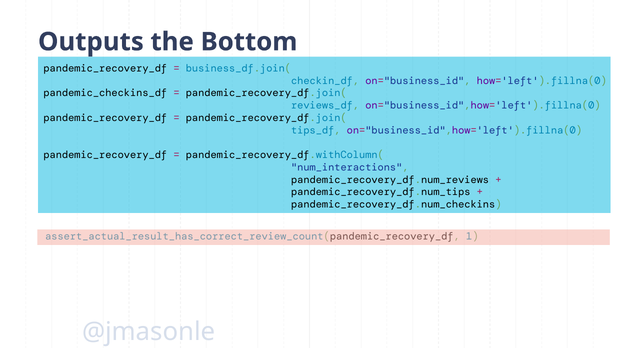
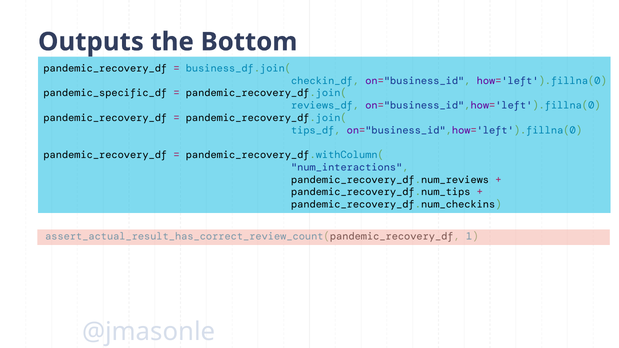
pandemic_checkins_df: pandemic_checkins_df -> pandemic_specific_df
